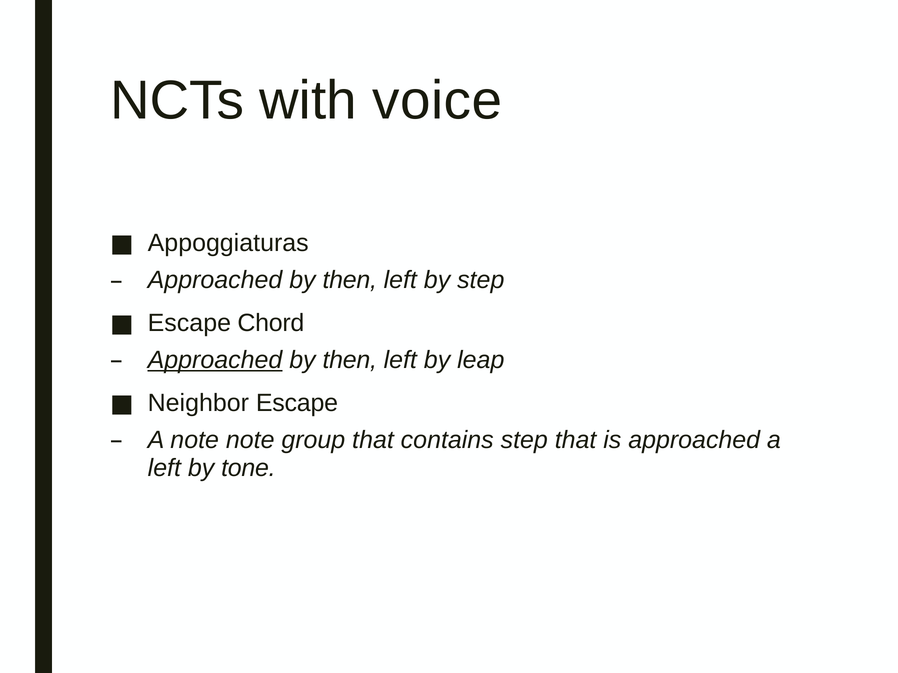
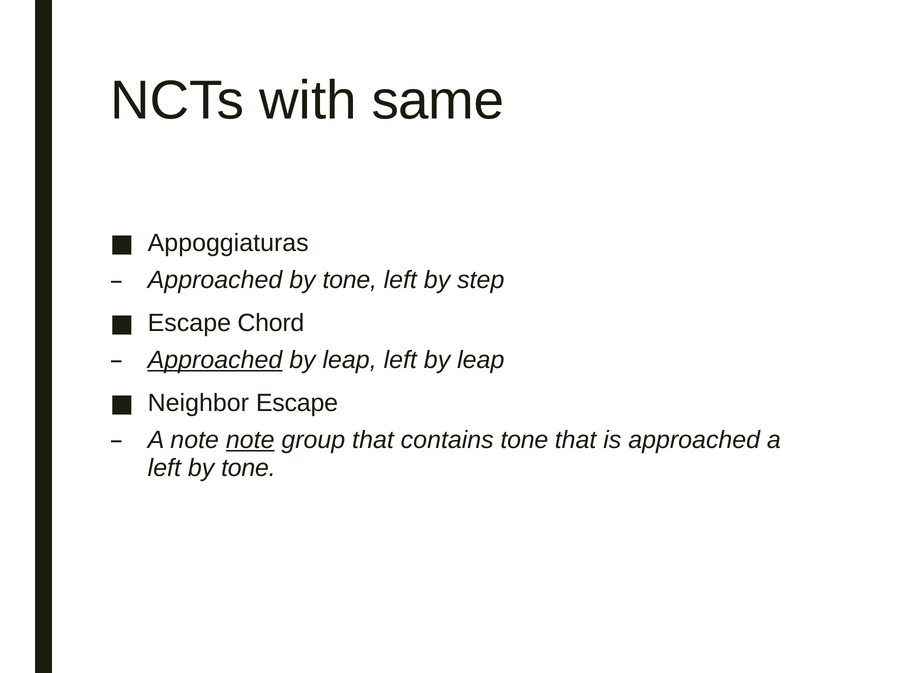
voice: voice -> same
then at (350, 280): then -> tone
then at (350, 360): then -> leap
note at (250, 440) underline: none -> present
contains step: step -> tone
